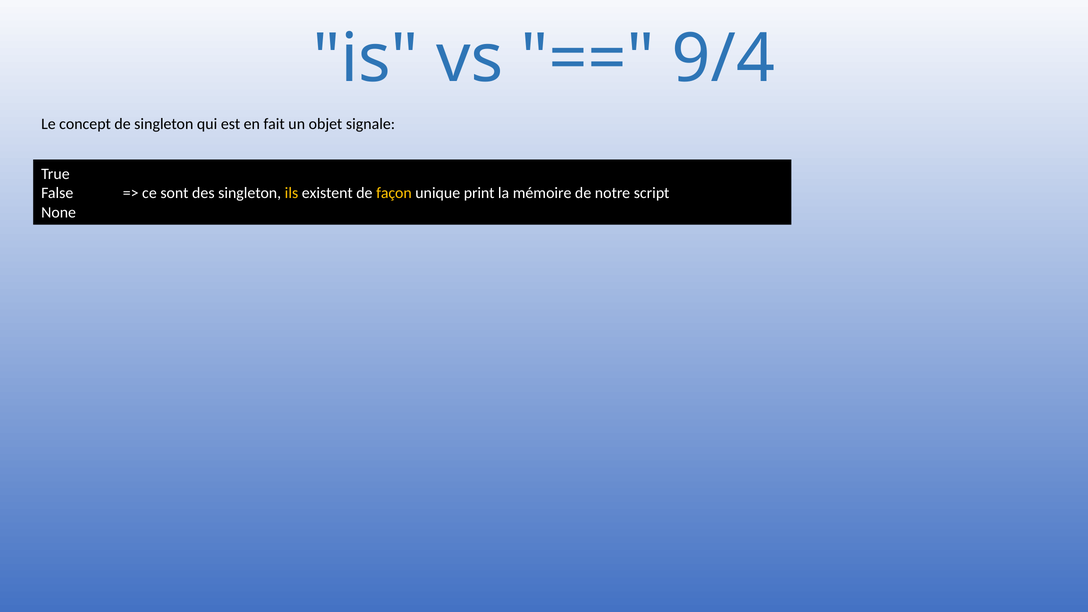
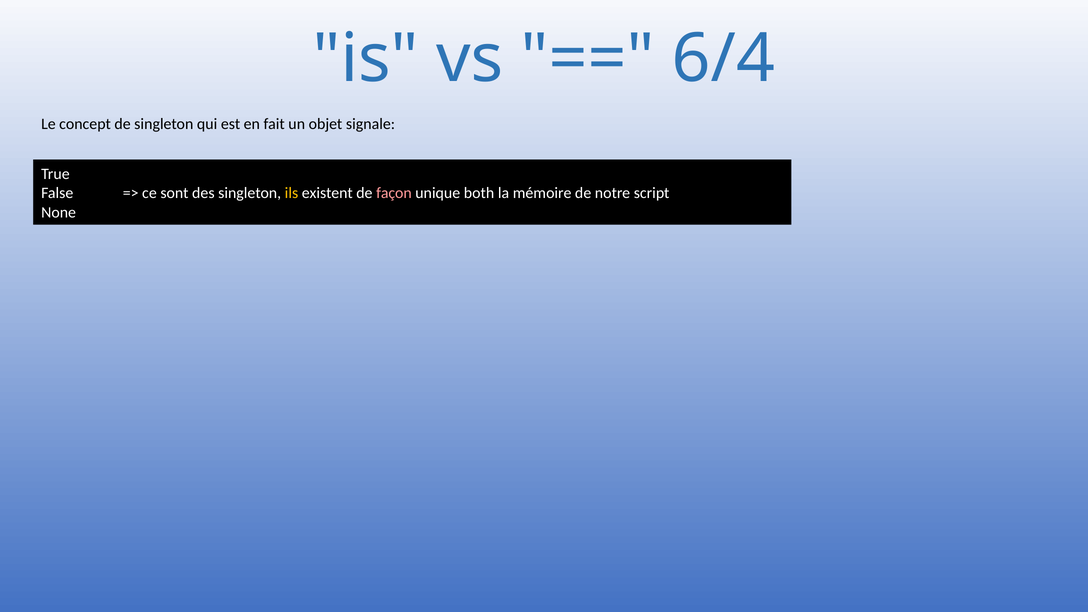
9/4: 9/4 -> 6/4
façon colour: yellow -> pink
print: print -> both
